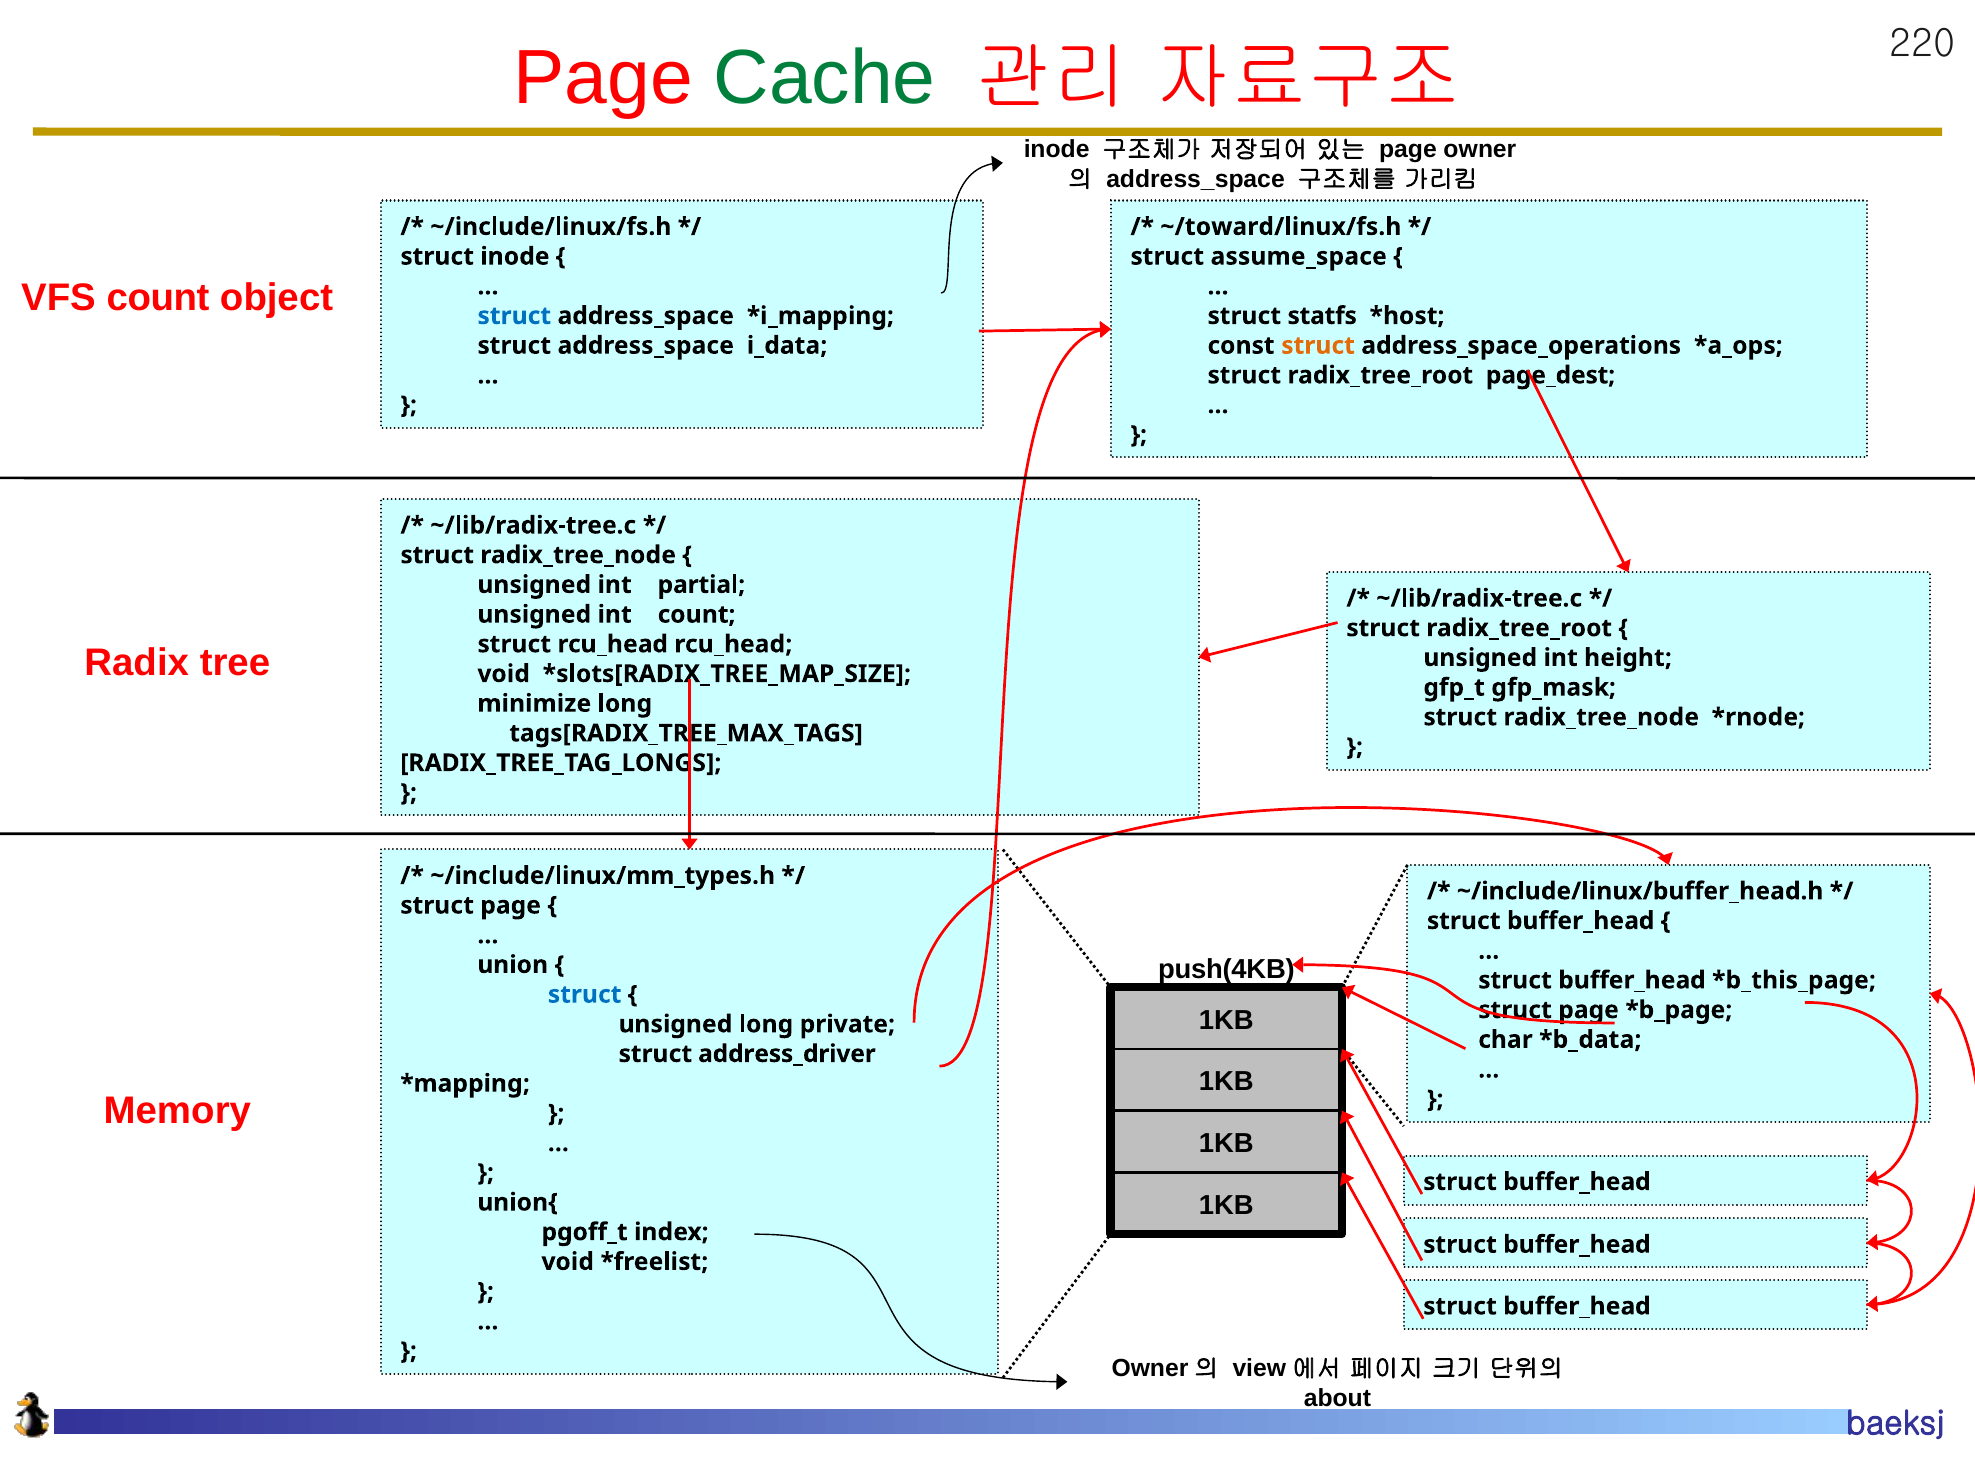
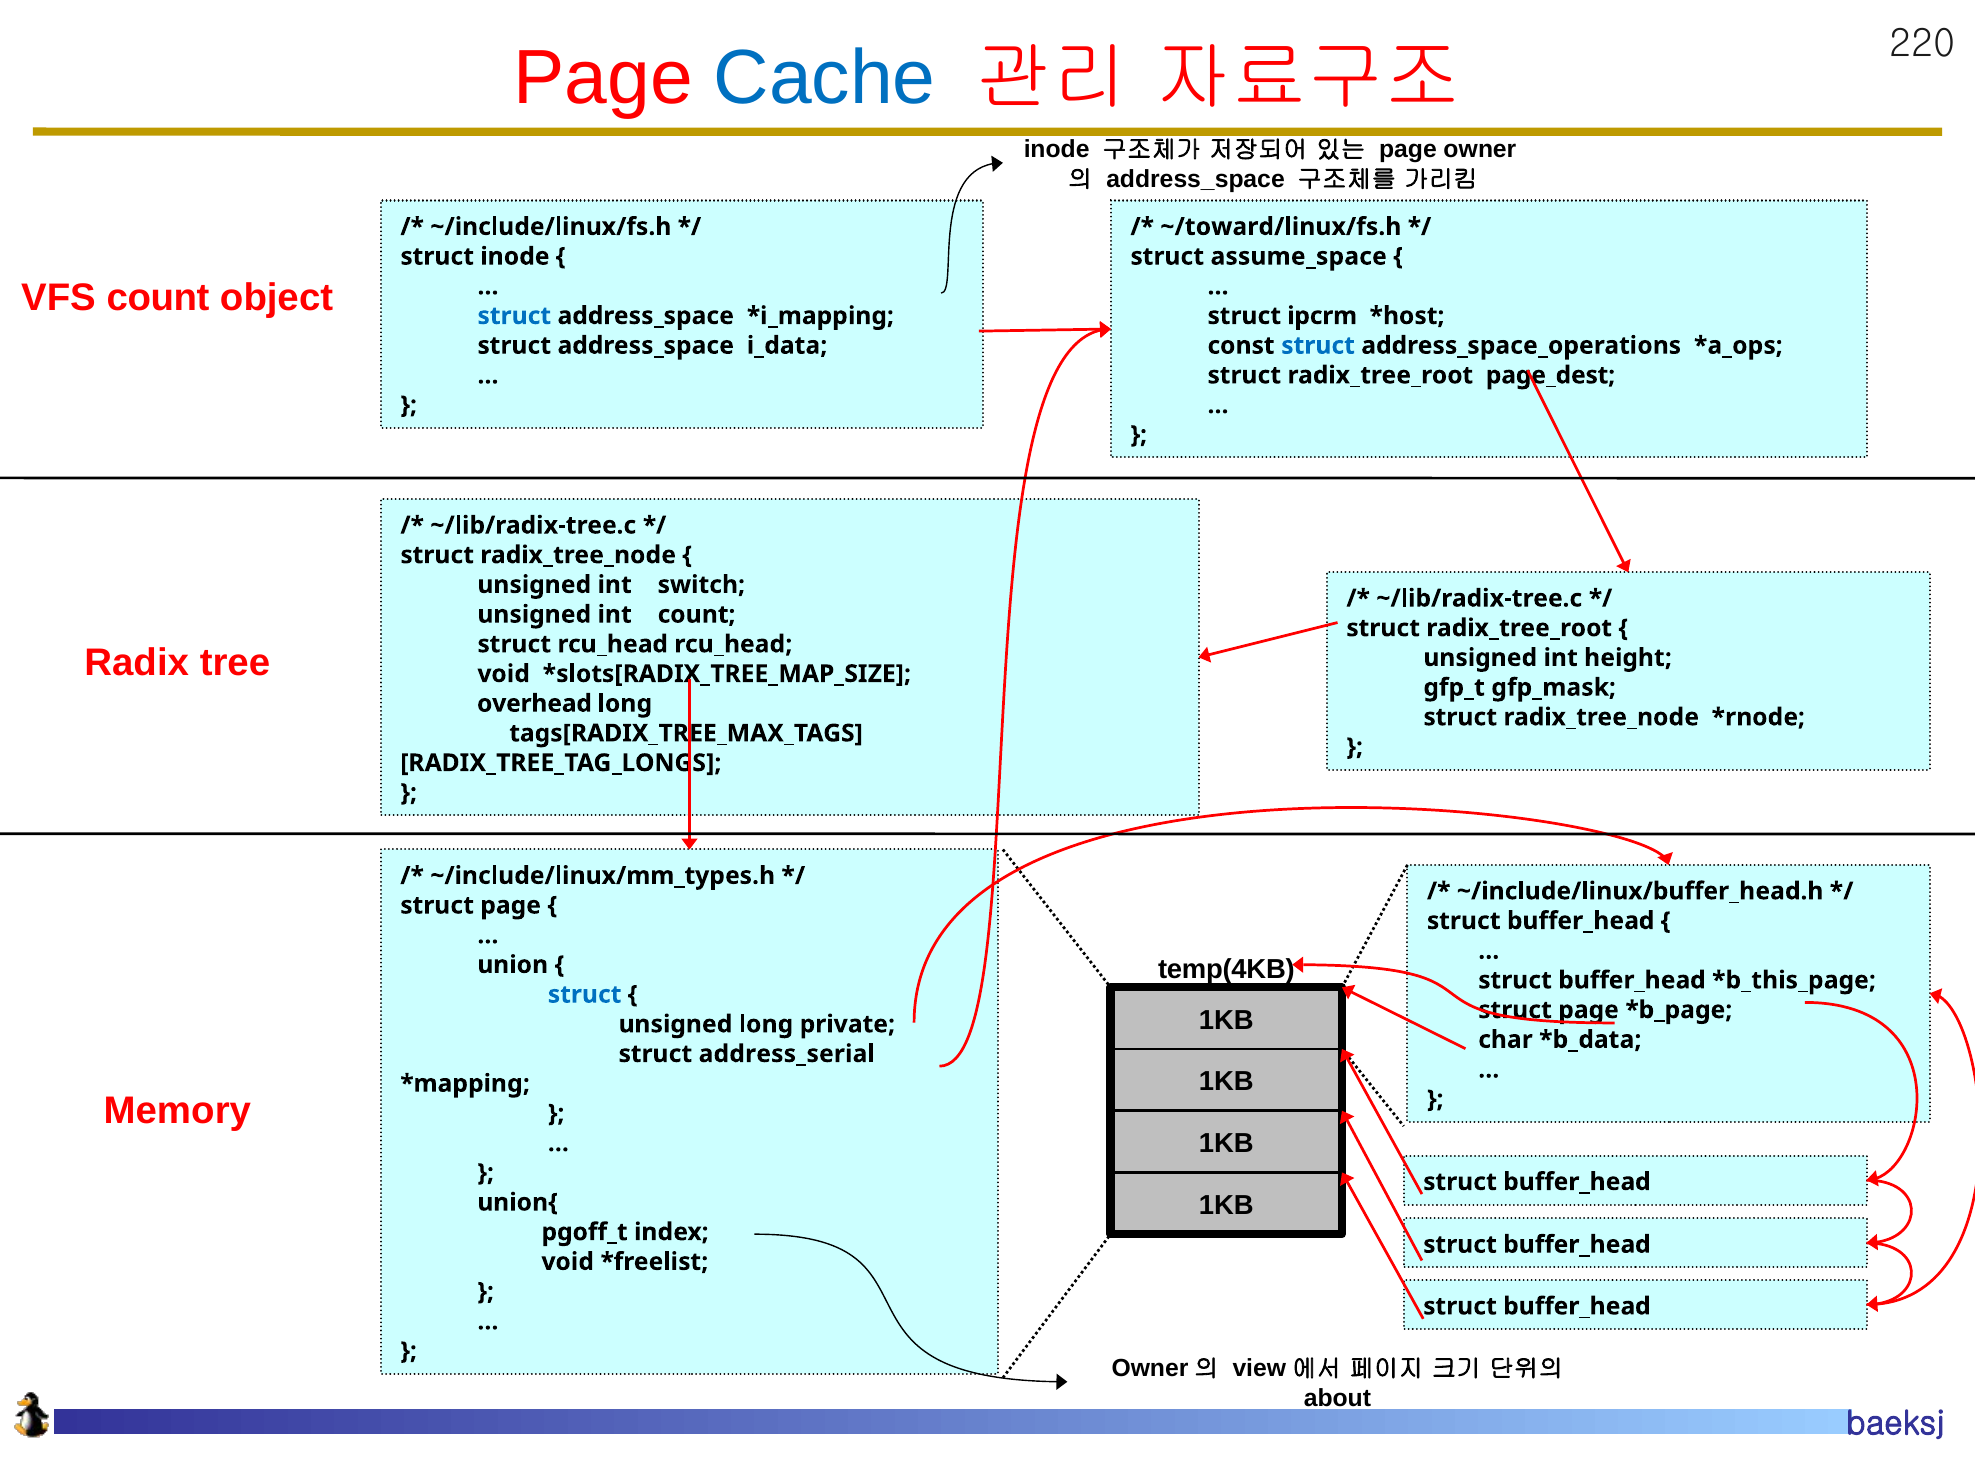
Cache colour: green -> blue
statfs: statfs -> ipcrm
struct at (1318, 346) colour: orange -> blue
partial: partial -> switch
minimize: minimize -> overhead
push(4KB: push(4KB -> temp(4KB
address_driver: address_driver -> address_serial
